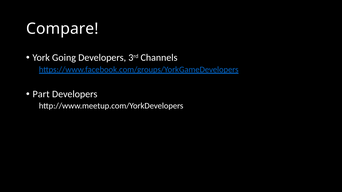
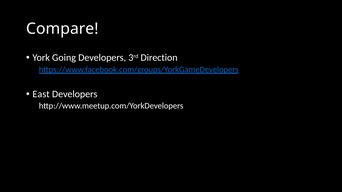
Channels: Channels -> Direction
Part: Part -> East
